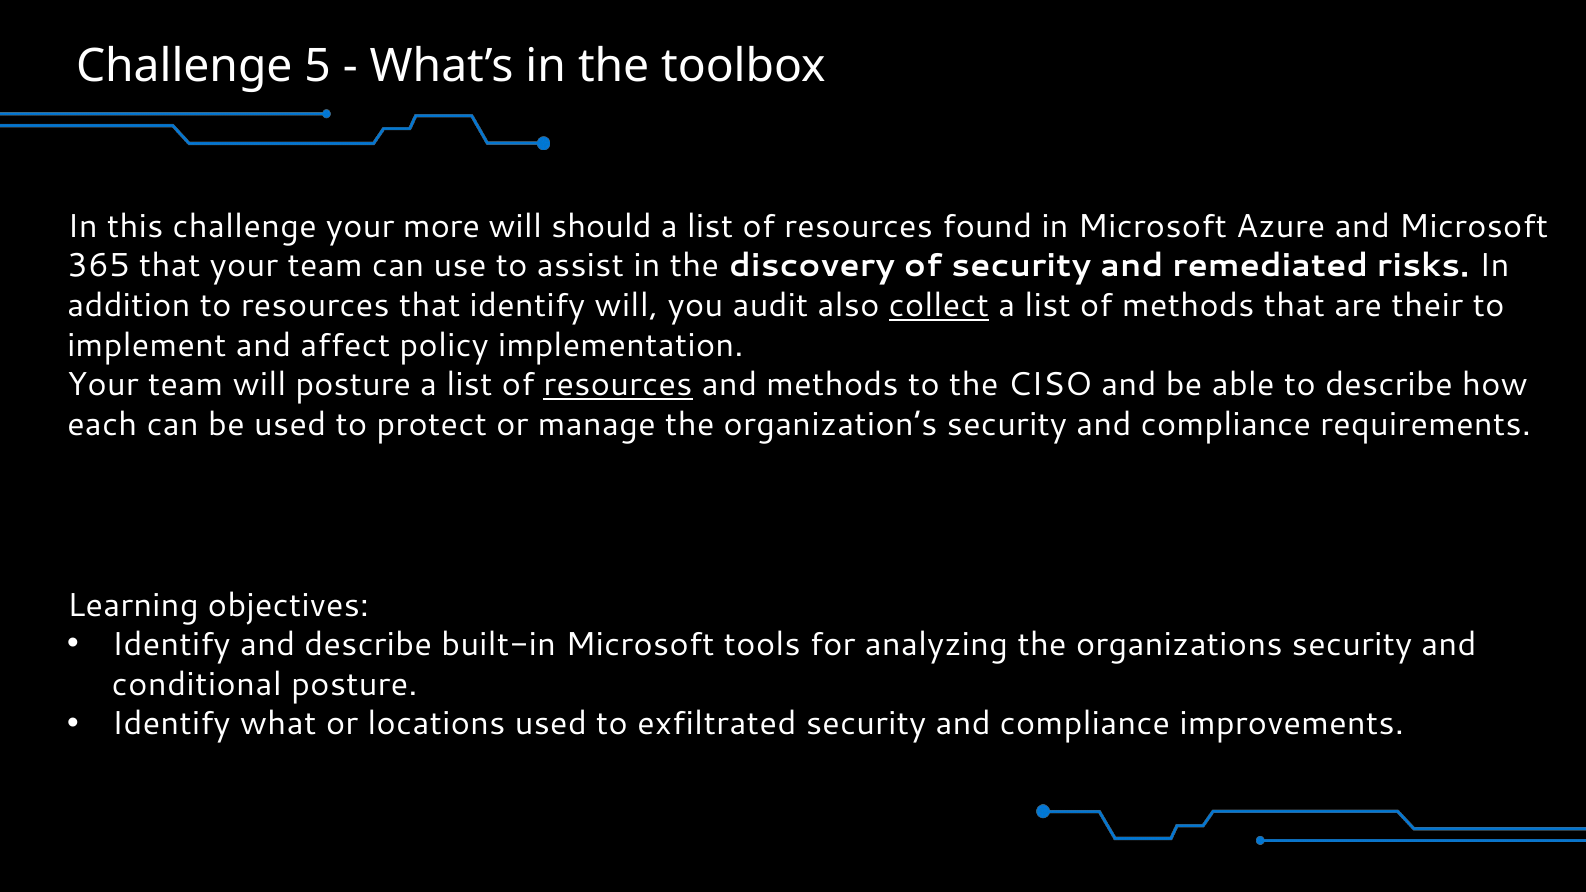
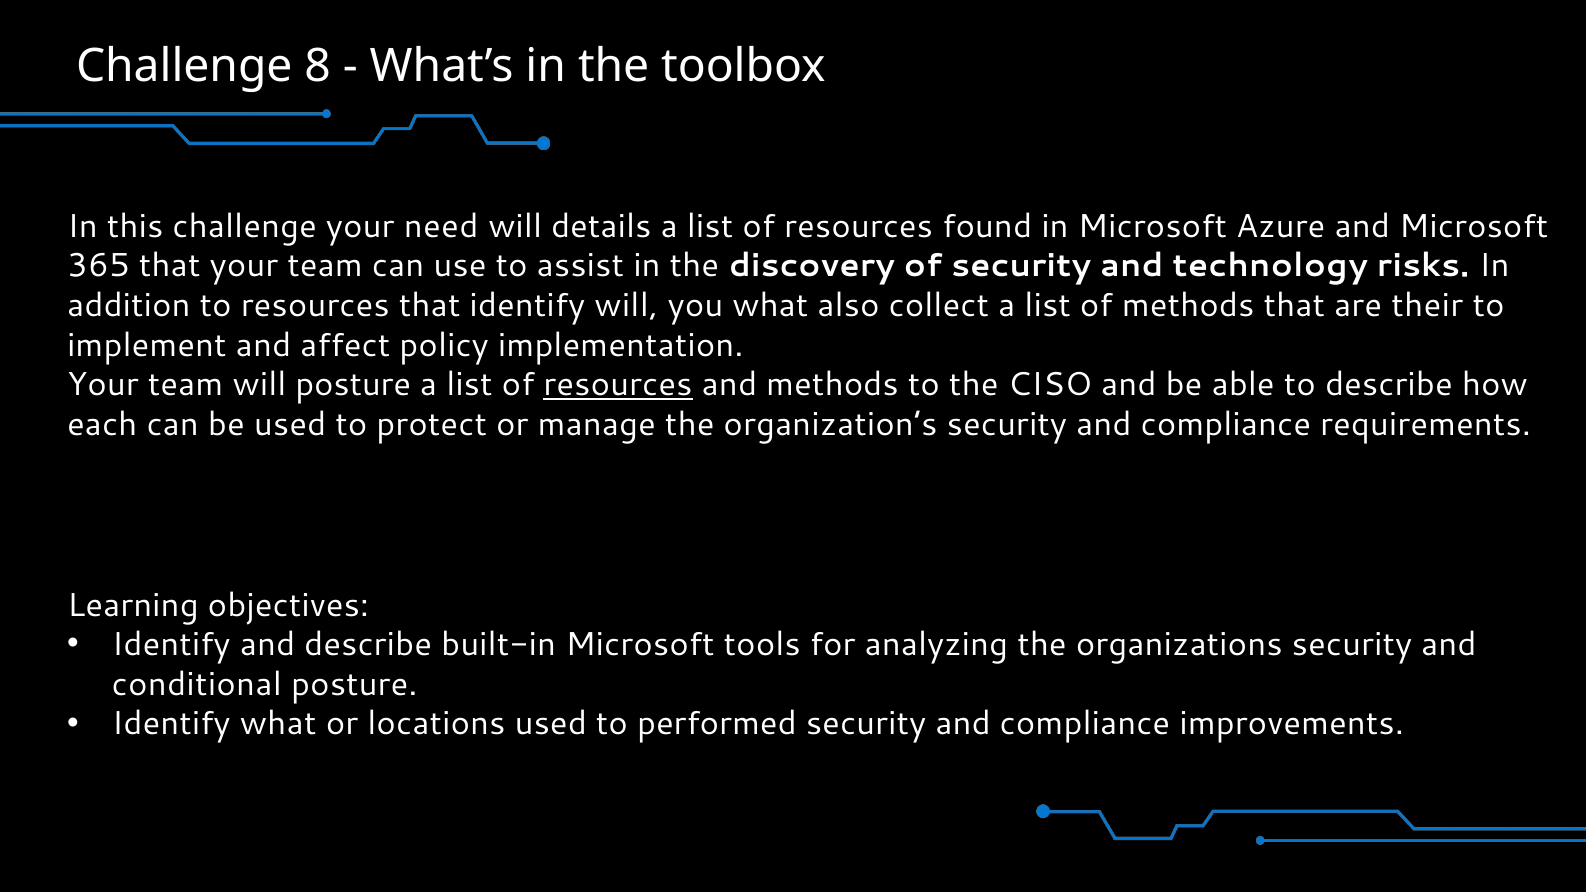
5: 5 -> 8
more: more -> need
should: should -> details
remediated: remediated -> technology
you audit: audit -> what
collect underline: present -> none
exfiltrated: exfiltrated -> performed
